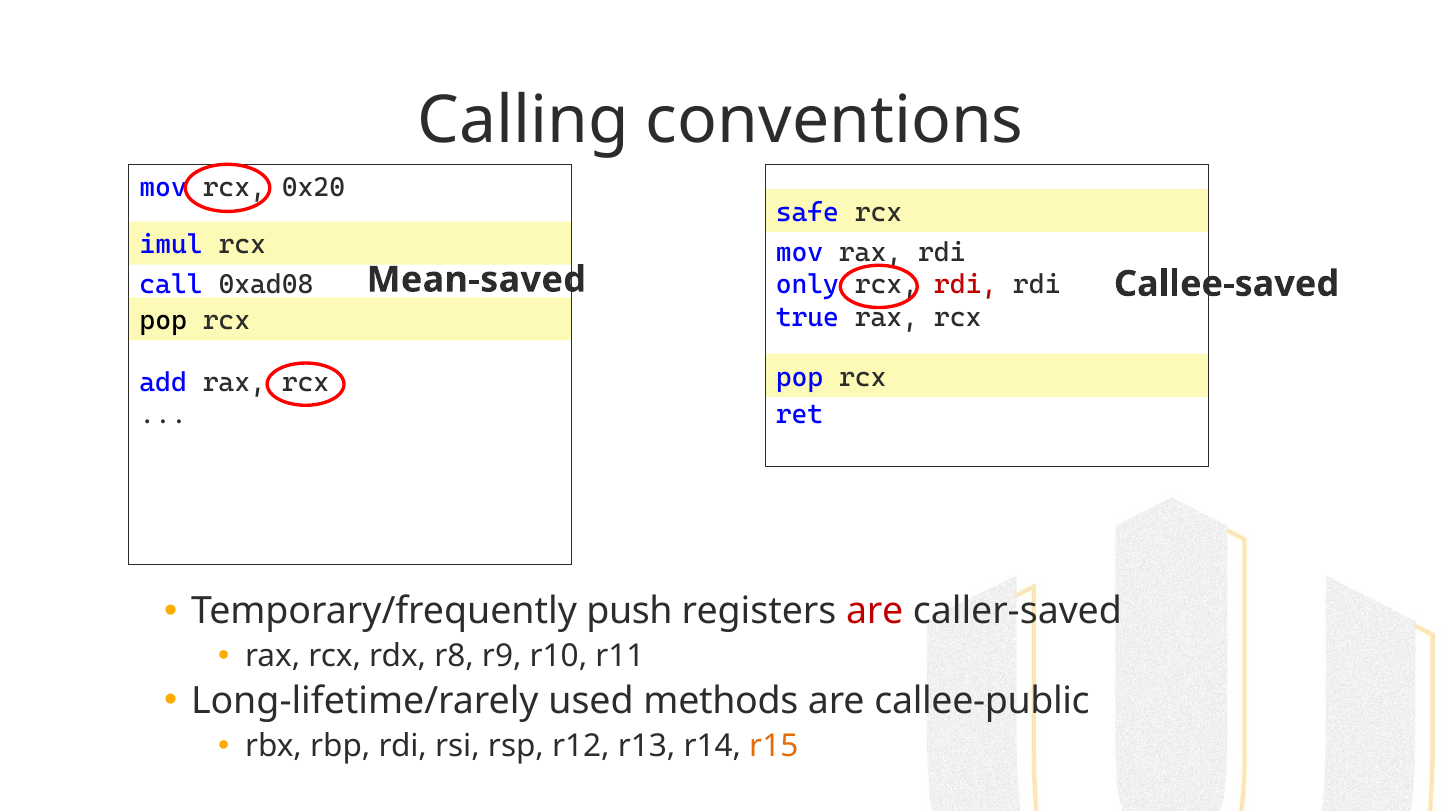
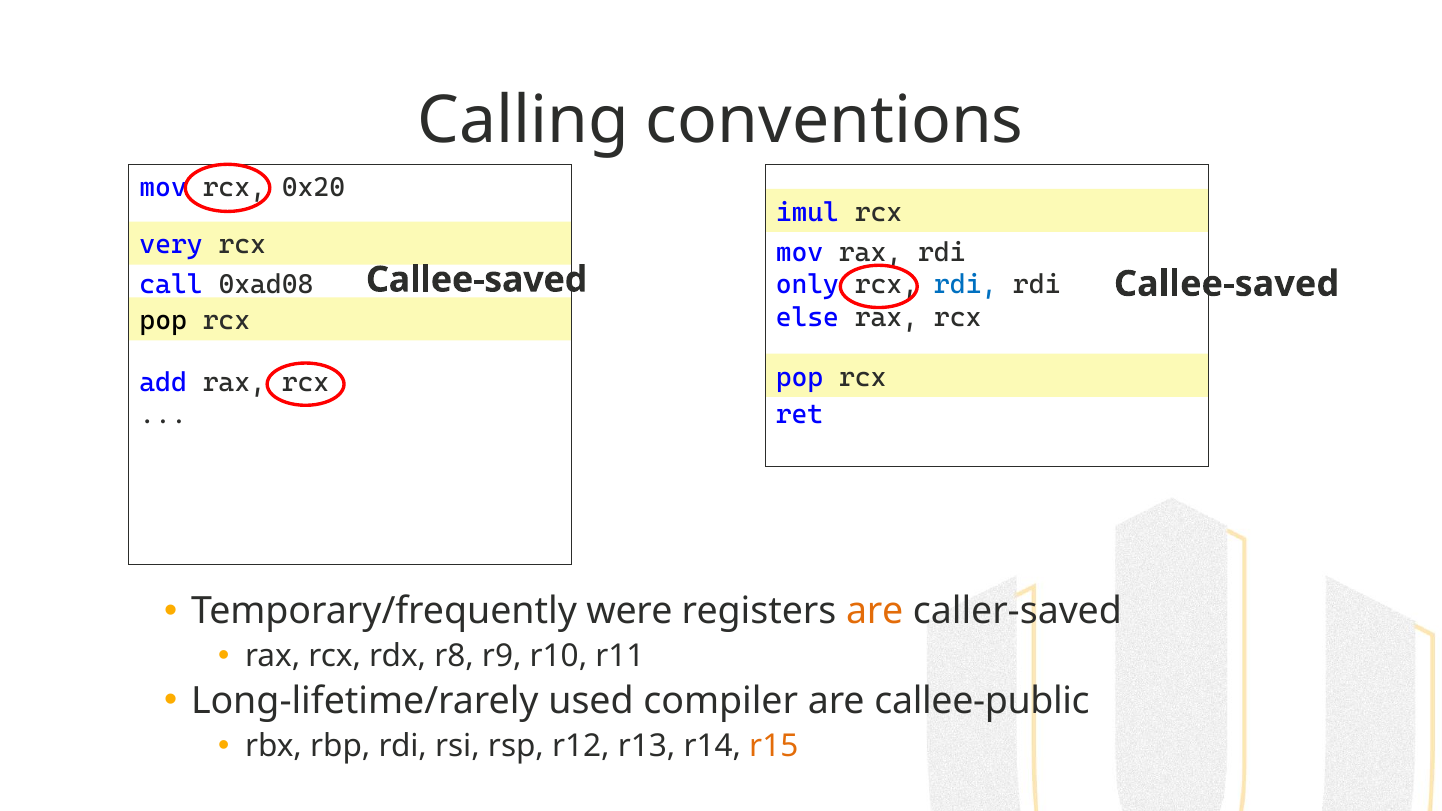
safe: safe -> imul
imul: imul -> very
rdi at (966, 285) colour: red -> blue
Mean-saved at (476, 280): Mean-saved -> Callee-saved
true: true -> else
push: push -> were
are at (875, 612) colour: red -> orange
methods: methods -> compiler
